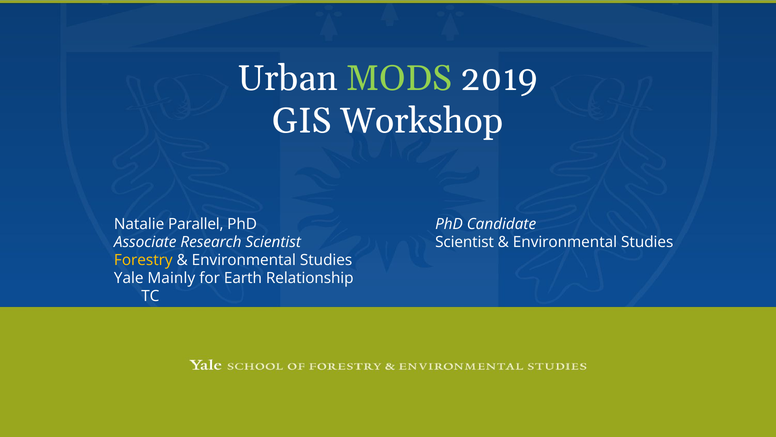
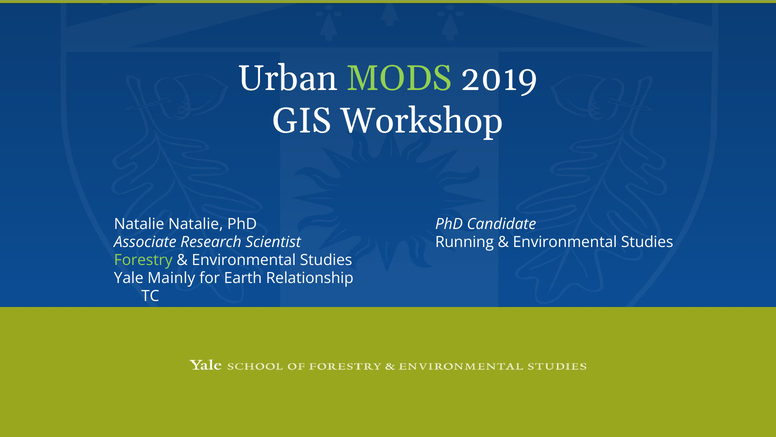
Natalie Parallel: Parallel -> Natalie
Scientist at (465, 242): Scientist -> Running
Forestry colour: yellow -> light green
